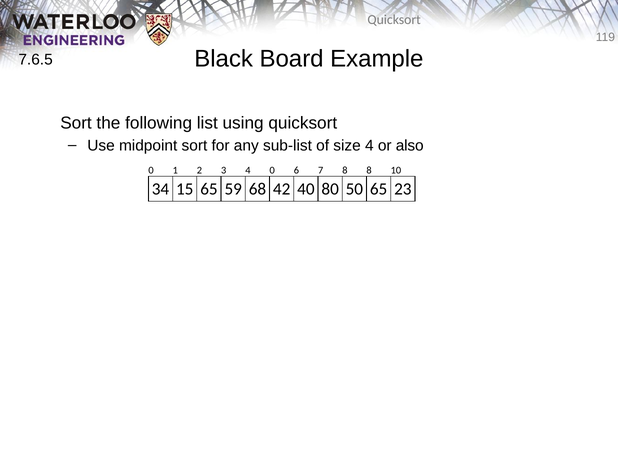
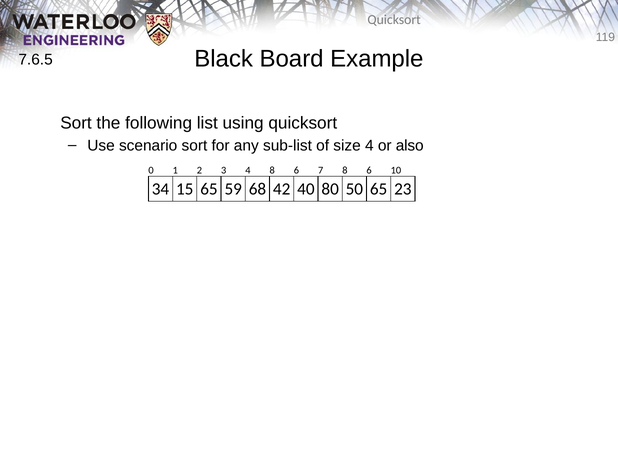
midpoint: midpoint -> scenario
4 0: 0 -> 8
7 8 8: 8 -> 6
